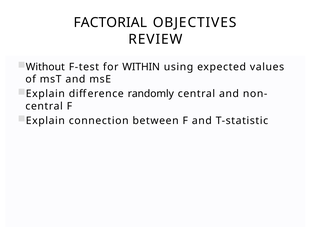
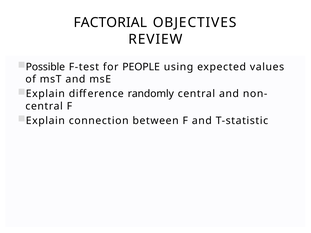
Without: Without -> Possible
WITHIN: WITHIN -> PEOPLE
